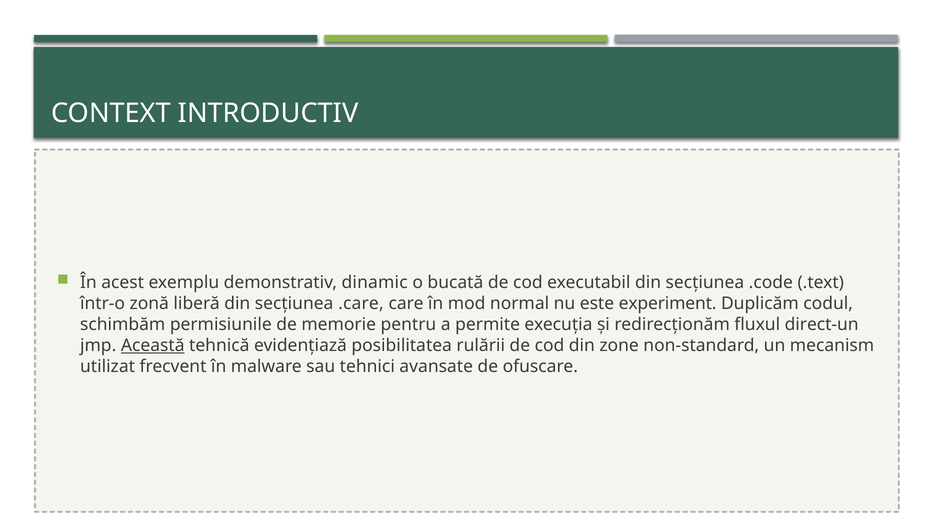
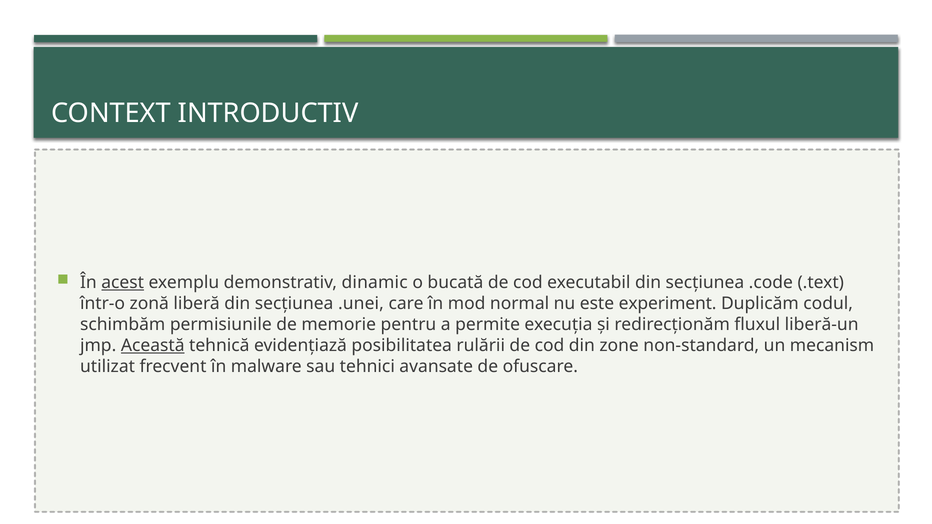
acest underline: none -> present
.care: .care -> .unei
direct-un: direct-un -> liberă-un
